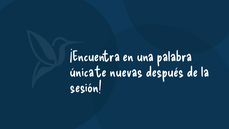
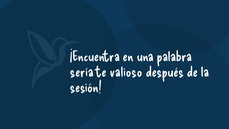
única: única -> sería
nuevas: nuevas -> valioso
